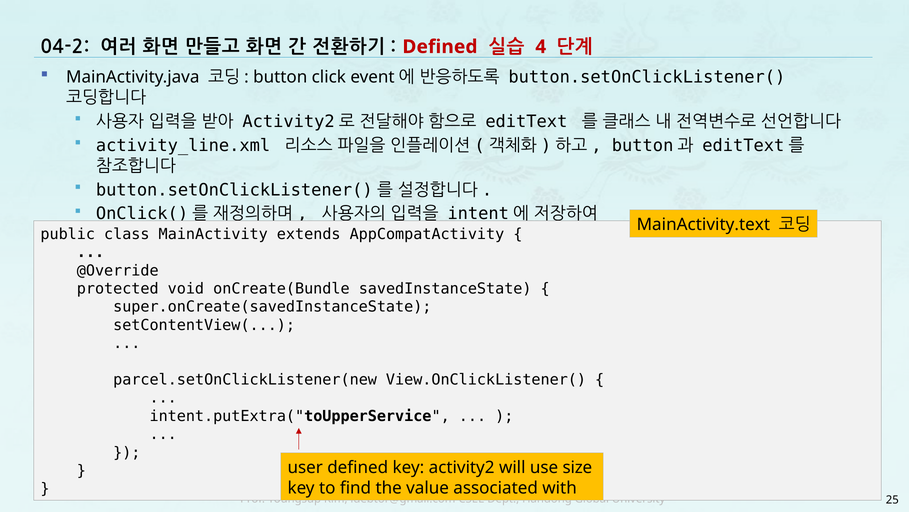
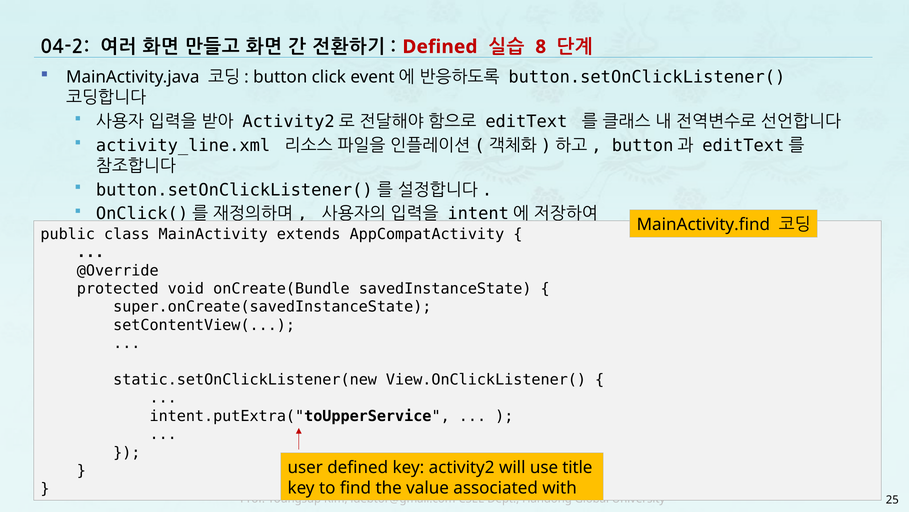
4: 4 -> 8
MainActivity.text: MainActivity.text -> MainActivity.find
parcel.setOnClickListener(new: parcel.setOnClickListener(new -> static.setOnClickListener(new
size: size -> title
